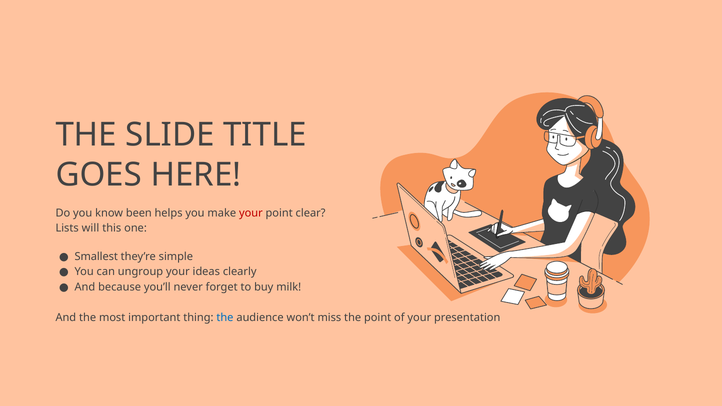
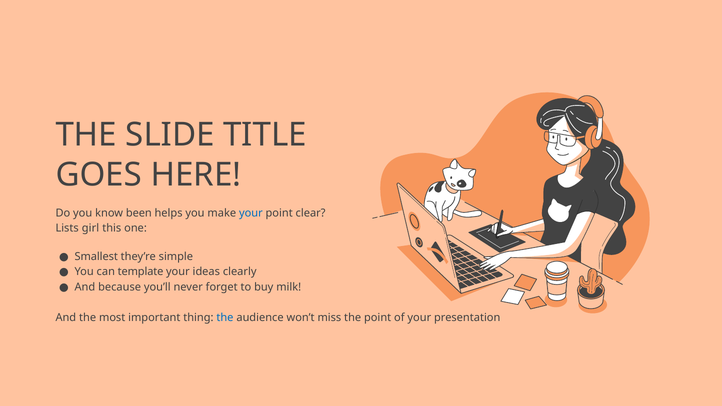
your at (251, 213) colour: red -> blue
will: will -> girl
ungroup: ungroup -> template
